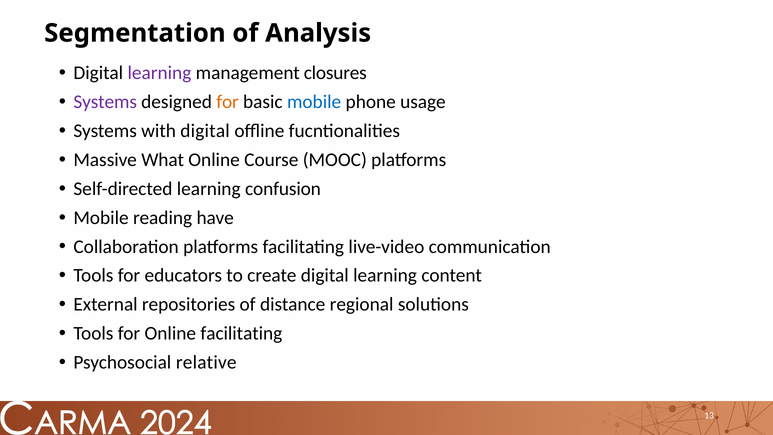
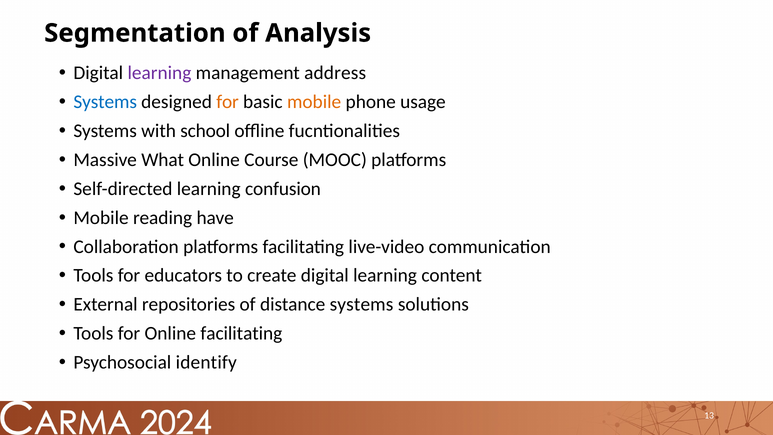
closures: closures -> address
Systems at (105, 102) colour: purple -> blue
mobile at (314, 102) colour: blue -> orange
with digital: digital -> school
distance regional: regional -> systems
relative: relative -> identify
